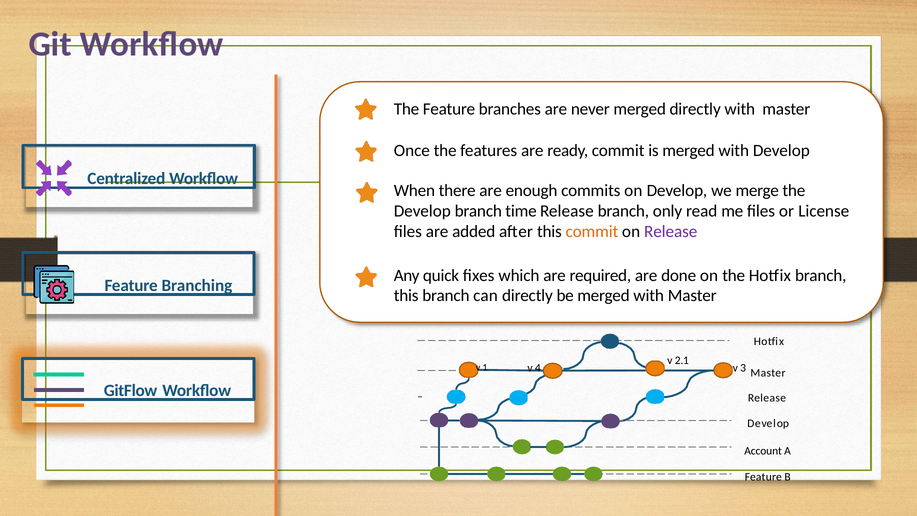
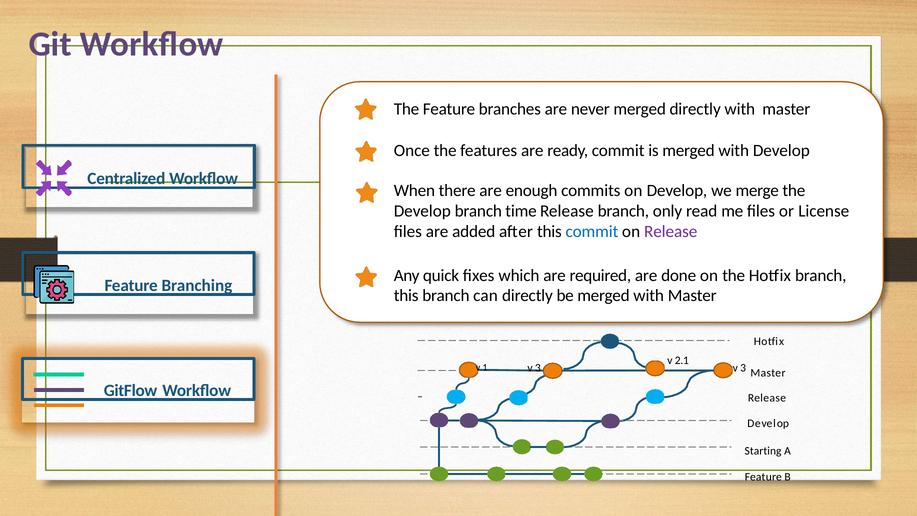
commit at (592, 232) colour: orange -> blue
1 v 4: 4 -> 3
Account: Account -> Starting
